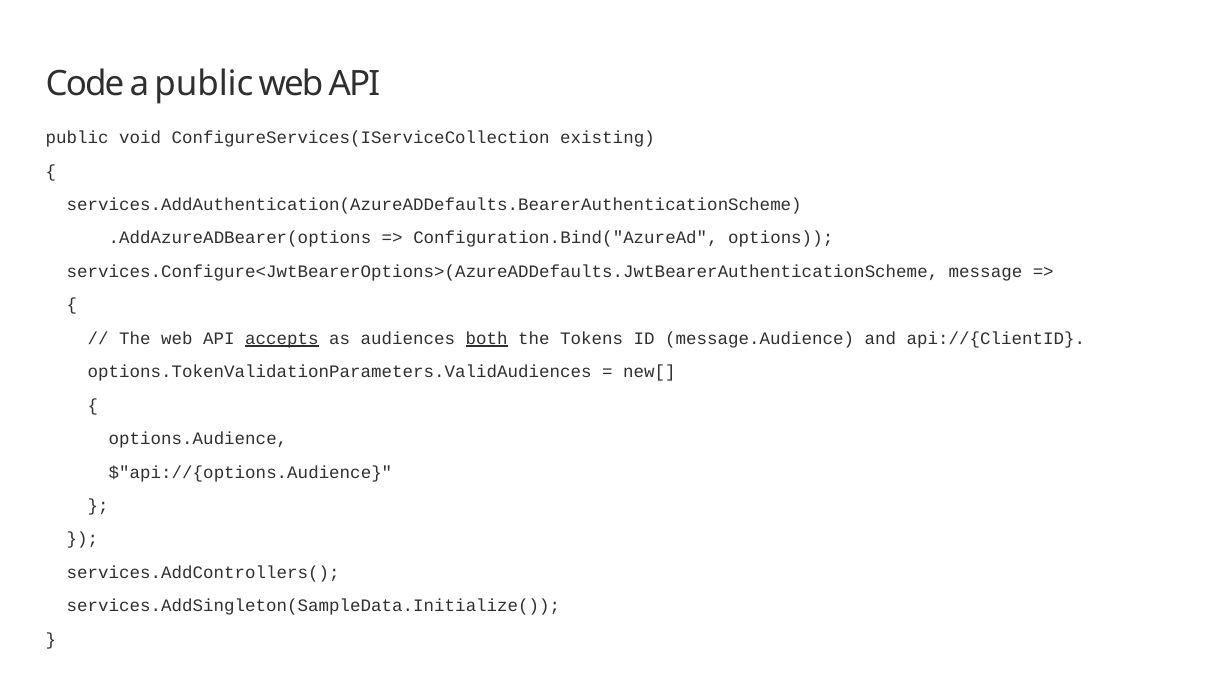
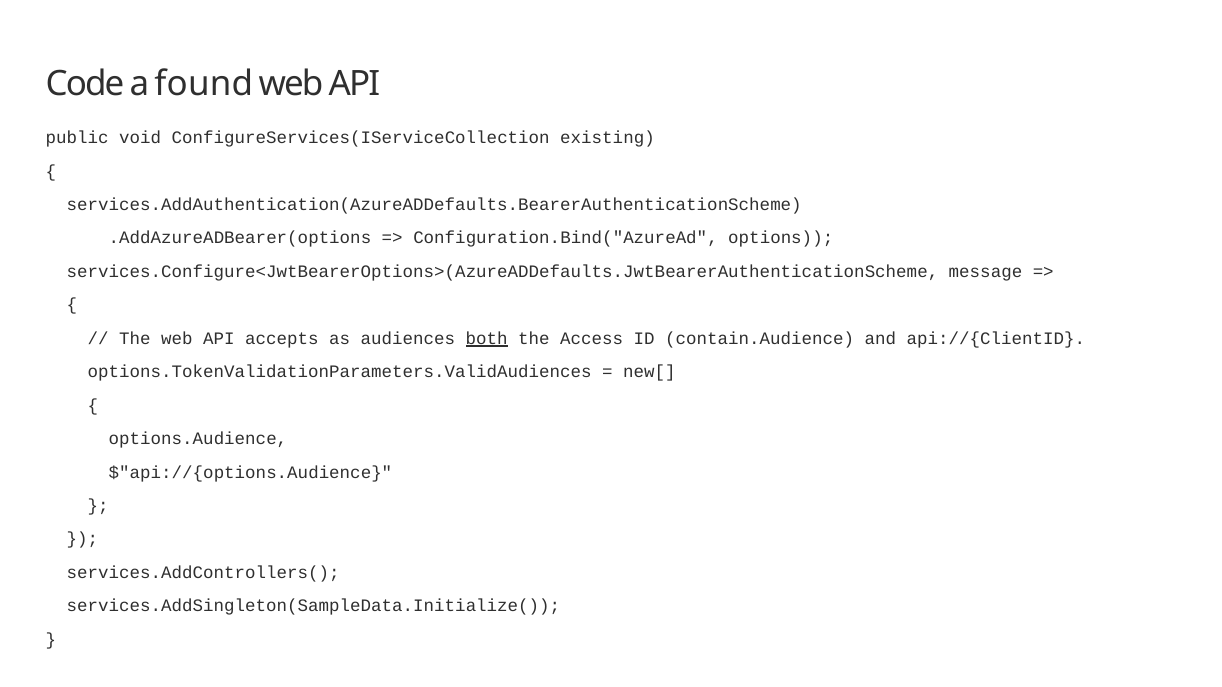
a public: public -> found
accepts underline: present -> none
Tokens: Tokens -> Access
message.Audience: message.Audience -> contain.Audience
